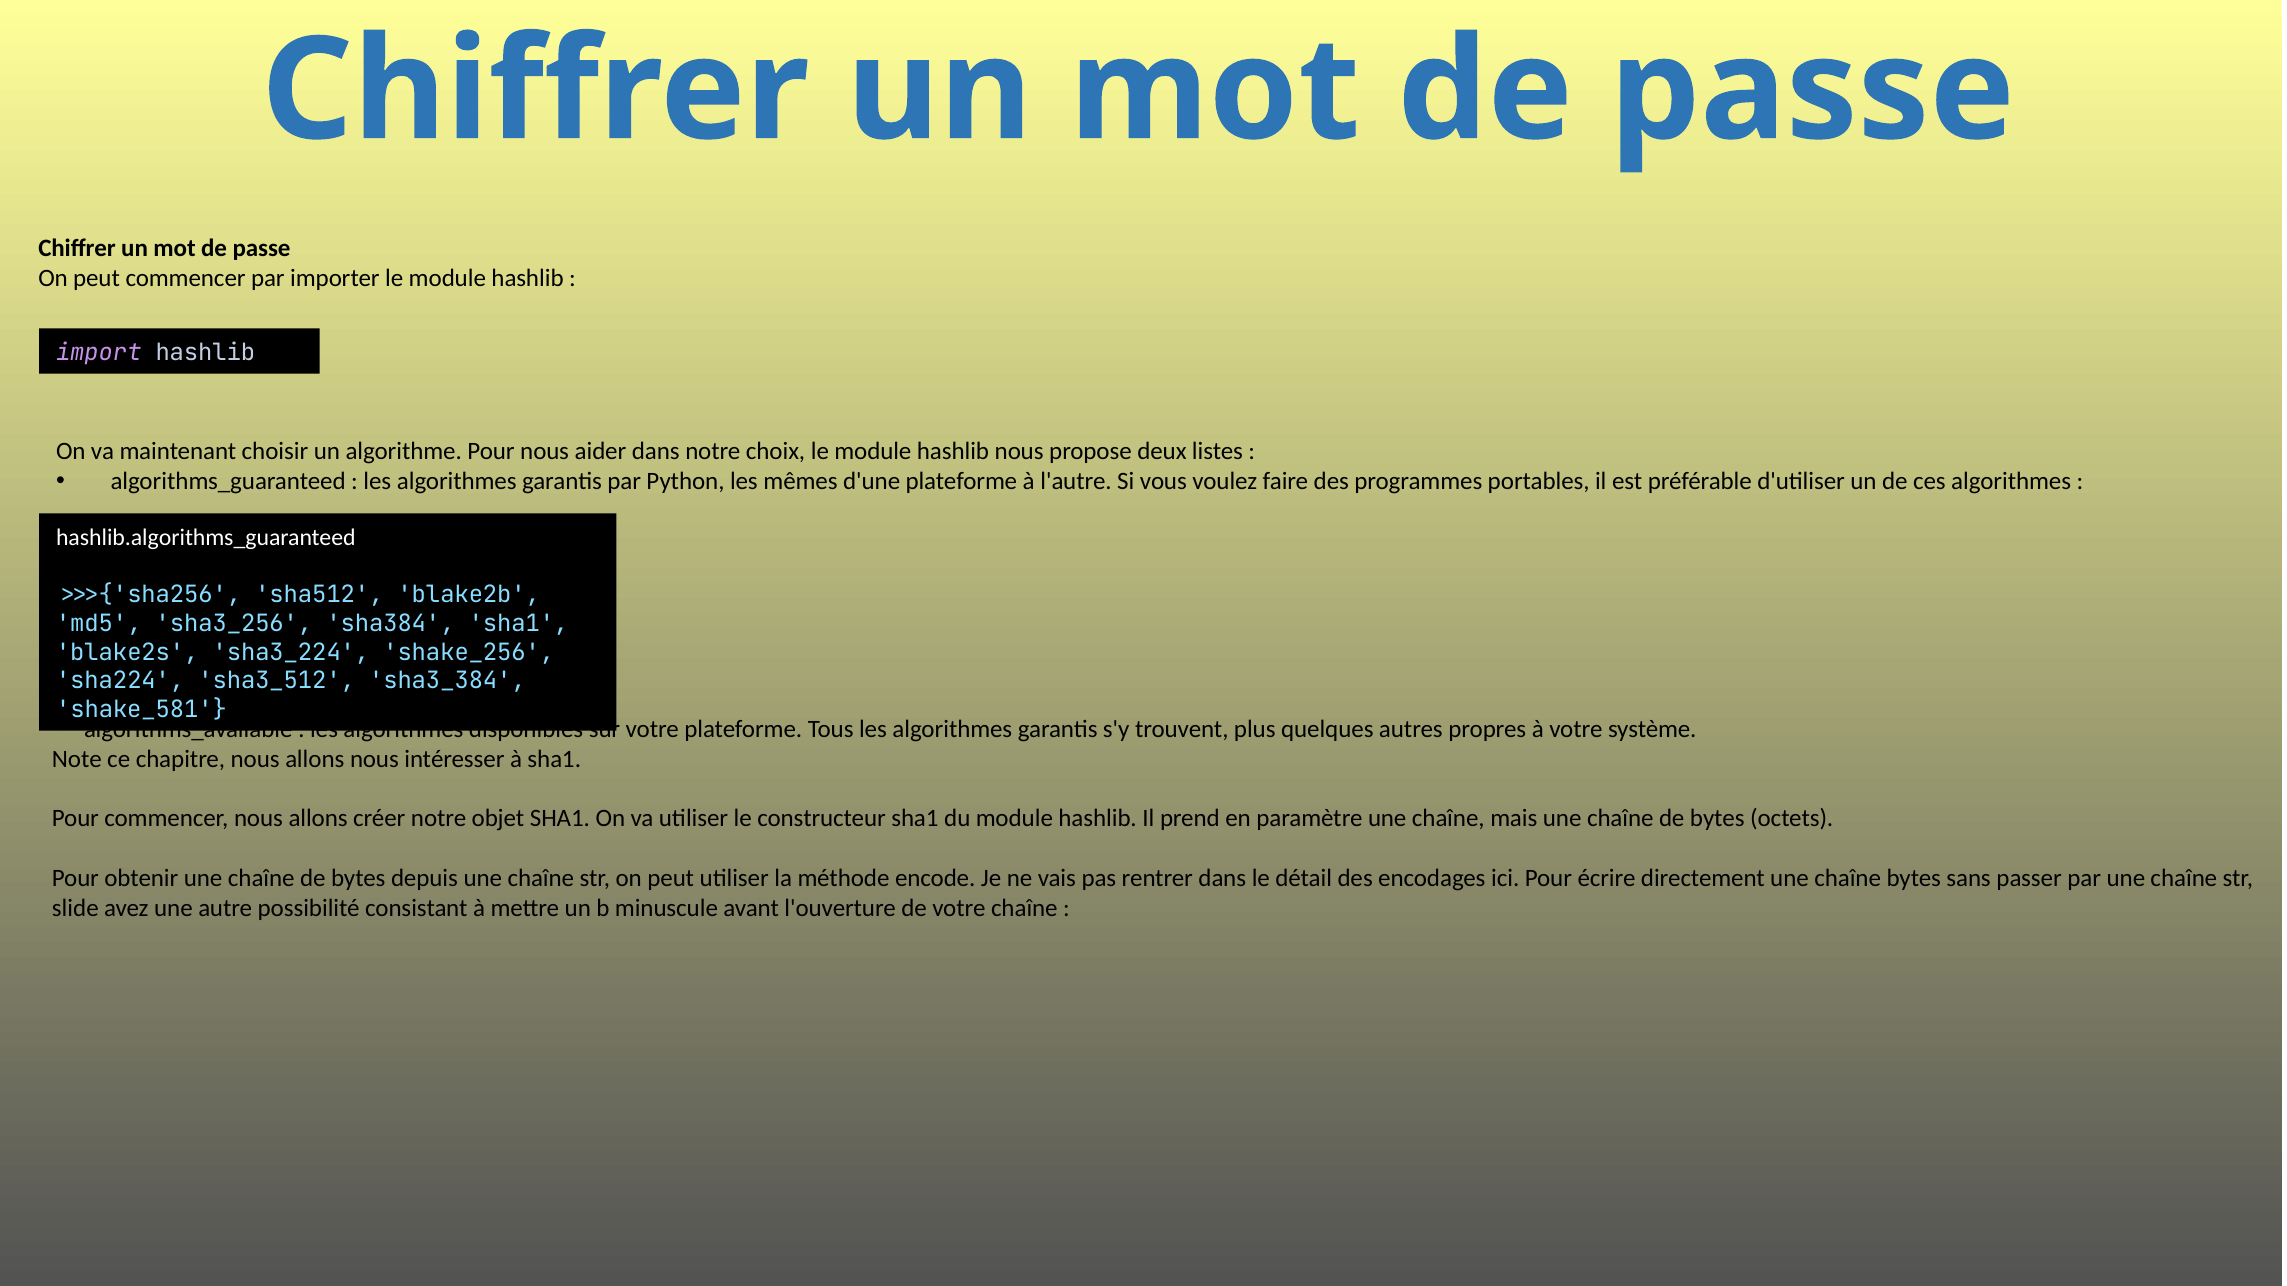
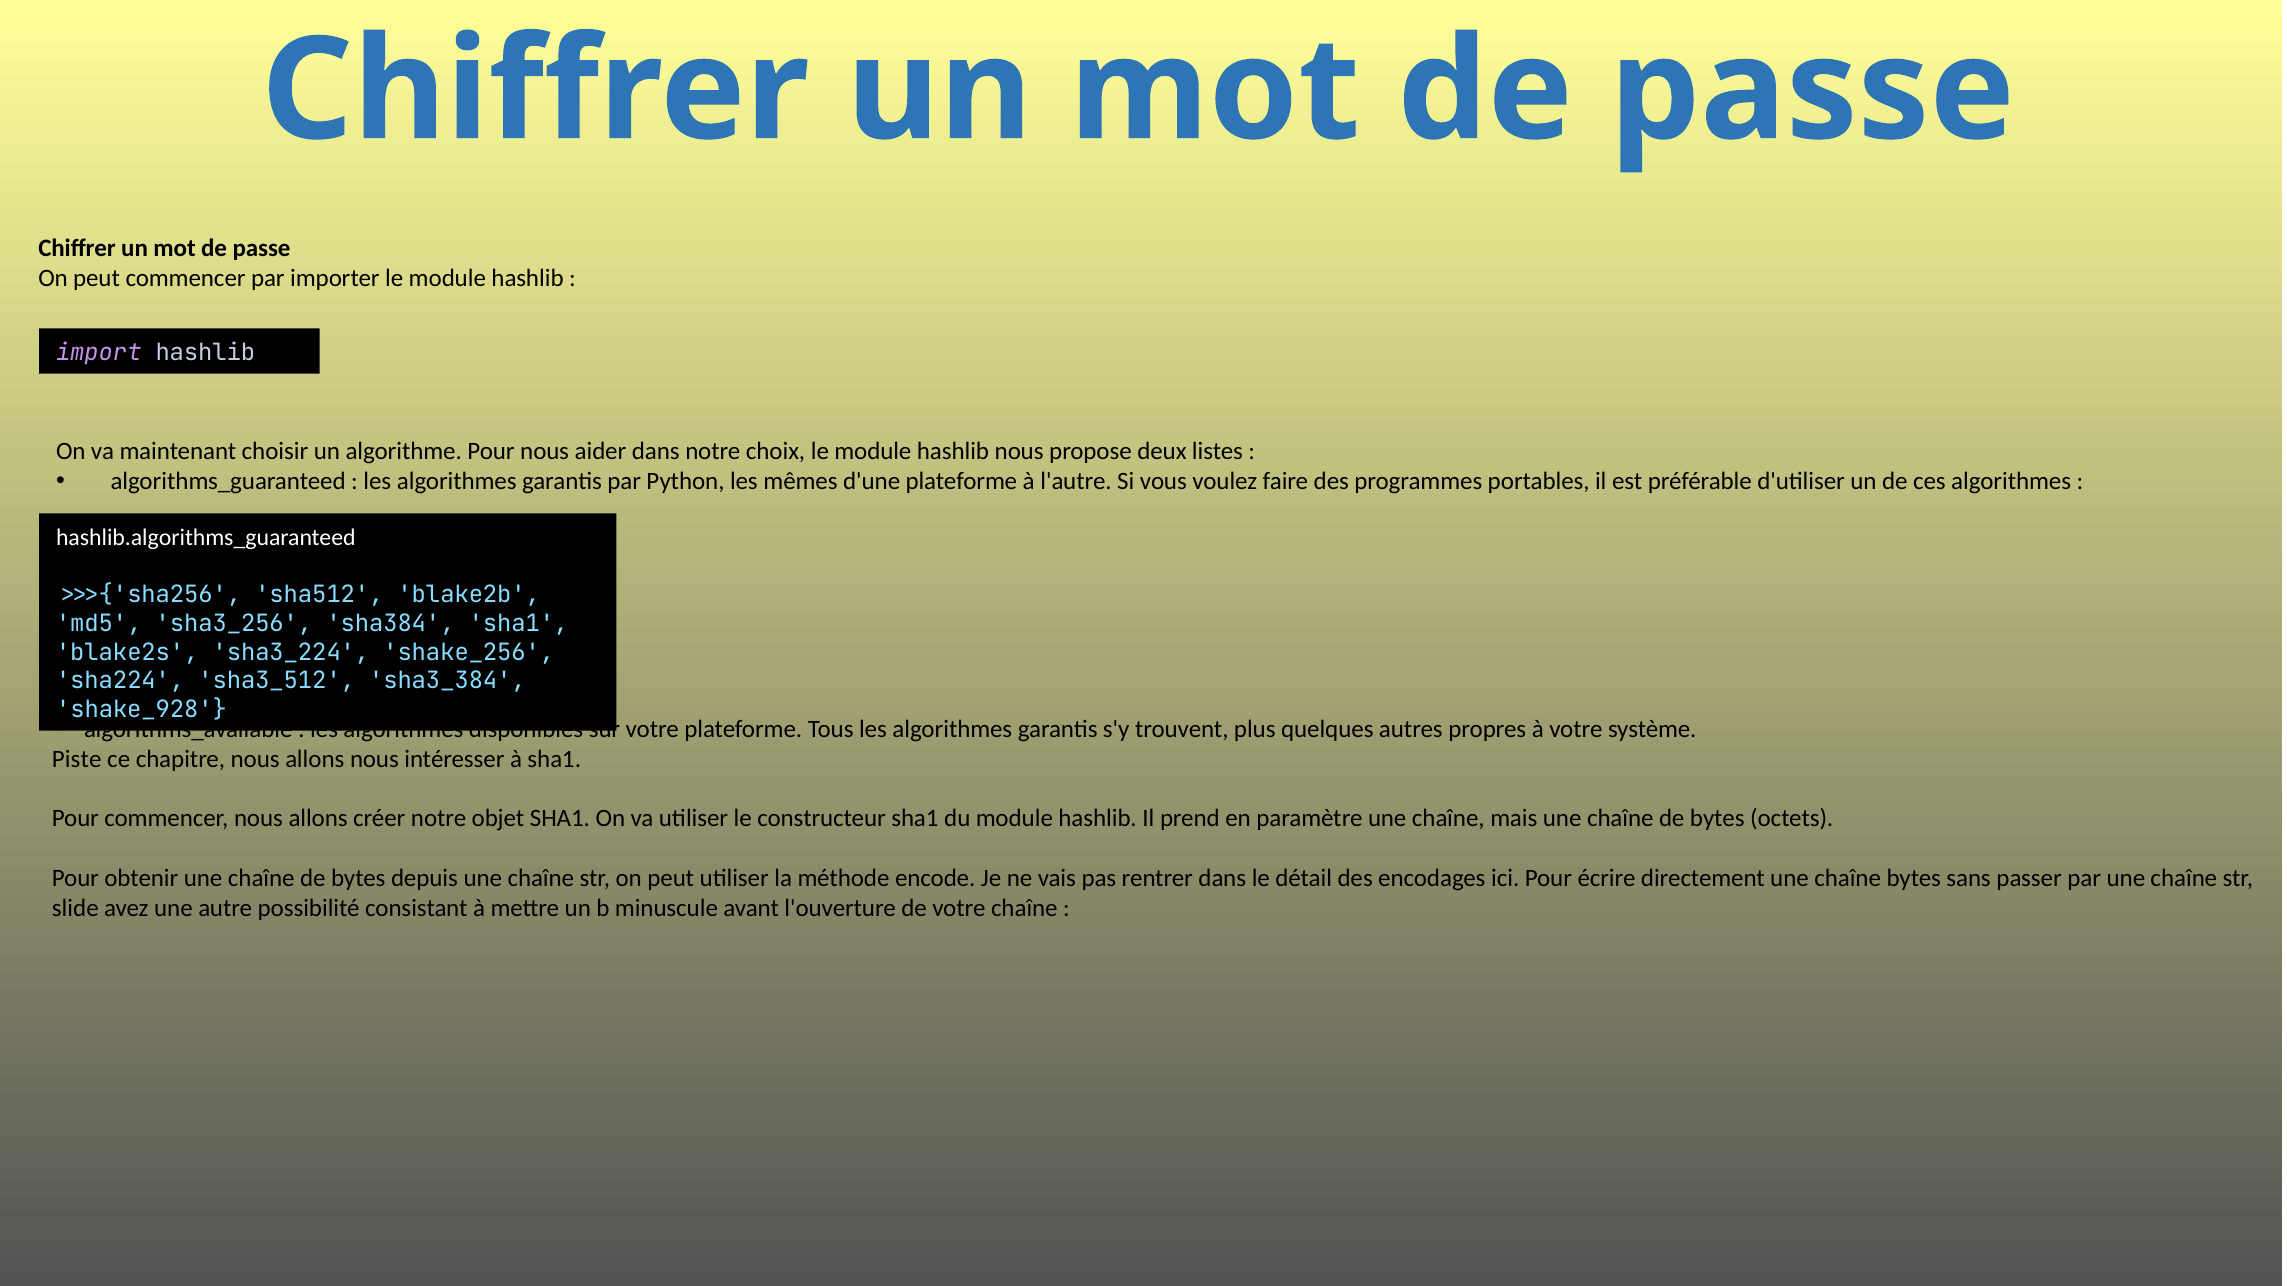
shake_581: shake_581 -> shake_928
Note: Note -> Piste
